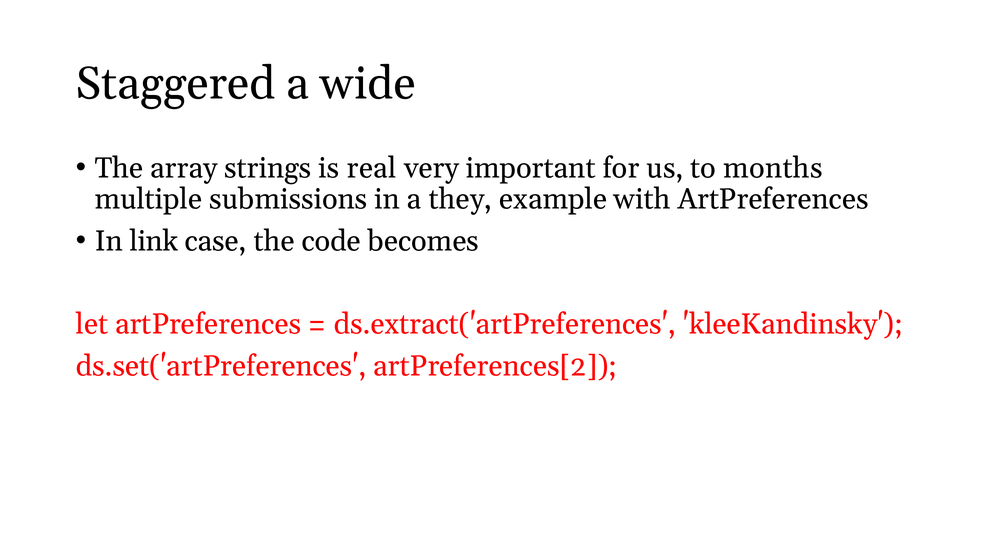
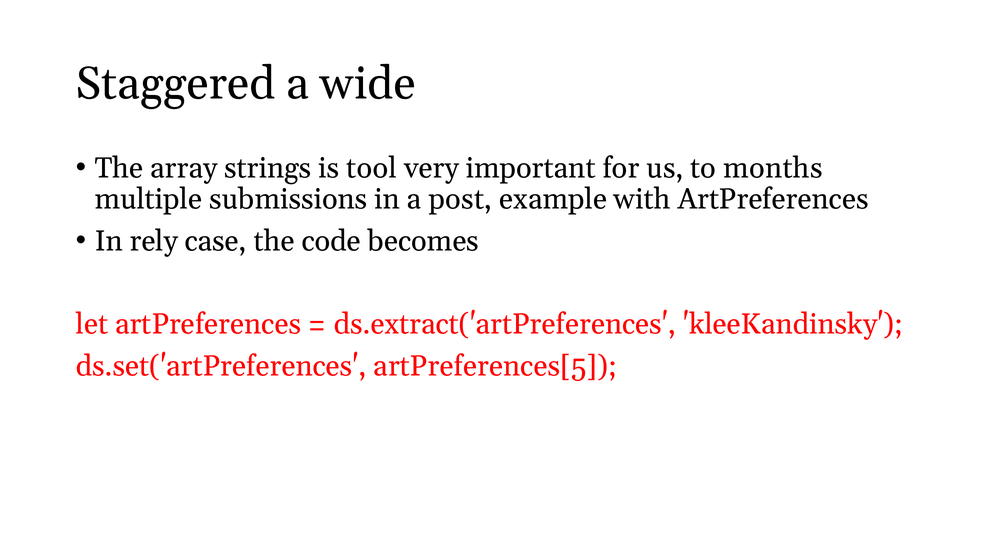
real: real -> tool
they: they -> post
link: link -> rely
artPreferences[2: artPreferences[2 -> artPreferences[5
